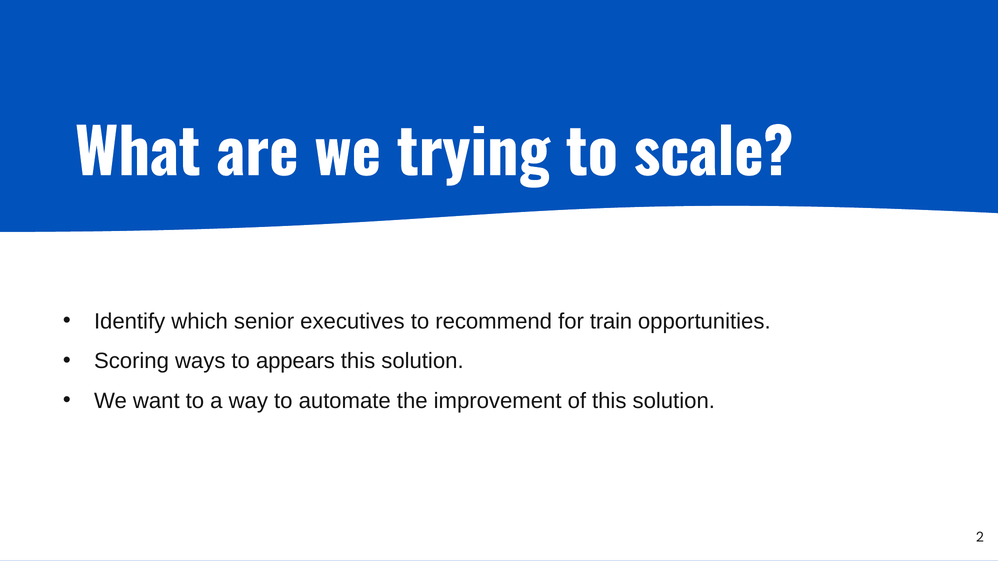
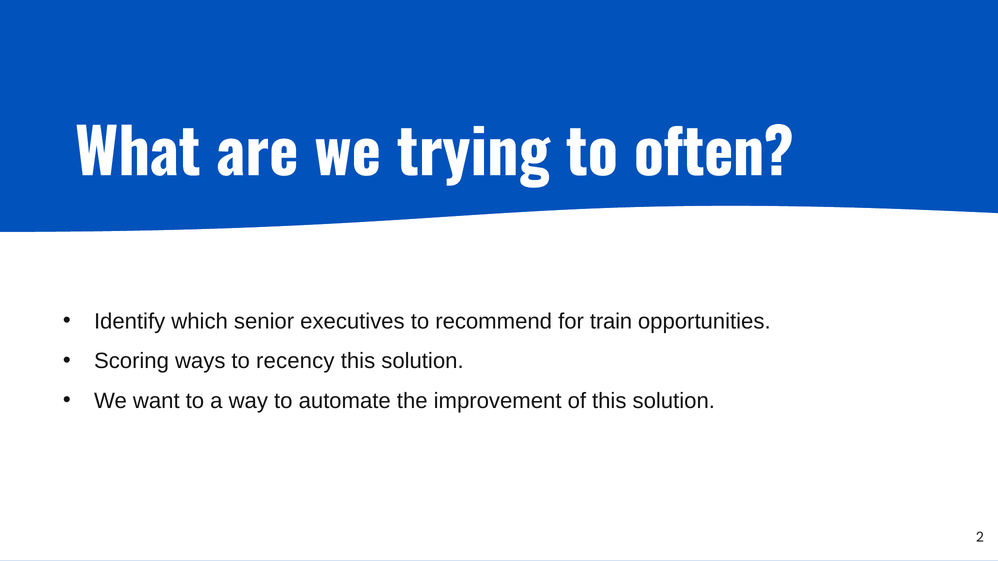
scale: scale -> often
appears: appears -> recency
